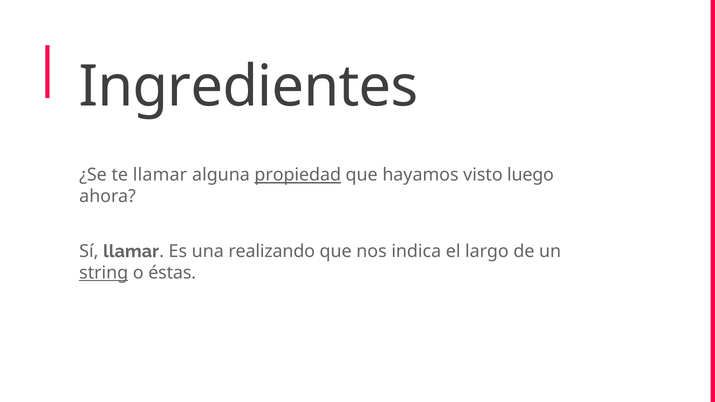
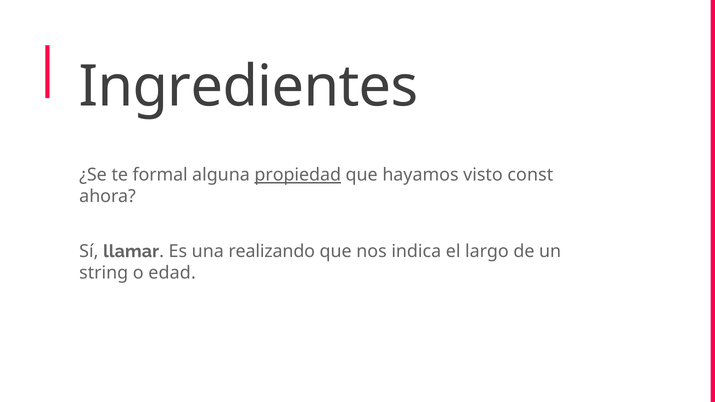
te llamar: llamar -> formal
luego: luego -> const
string underline: present -> none
éstas: éstas -> edad
